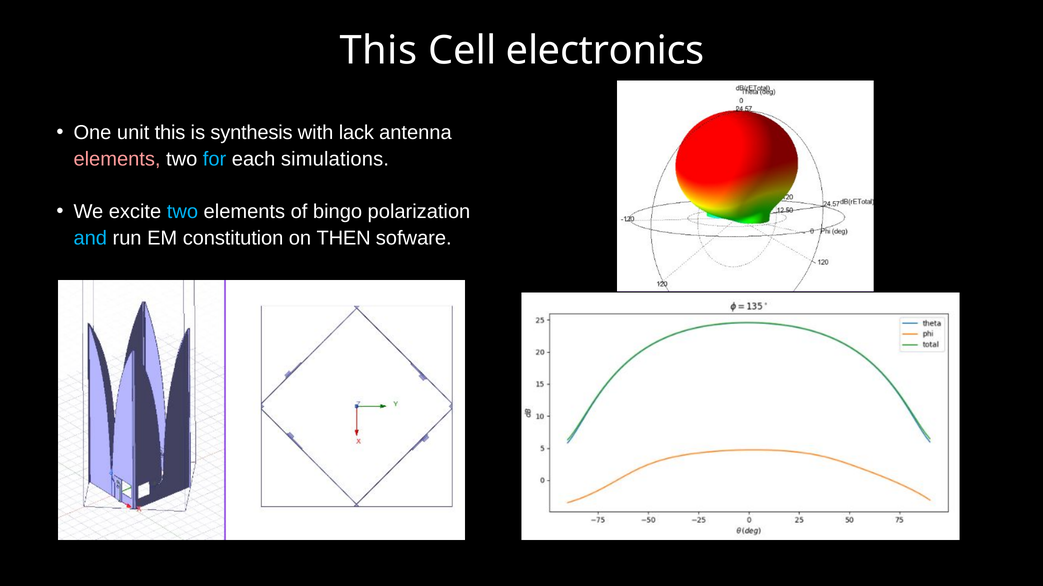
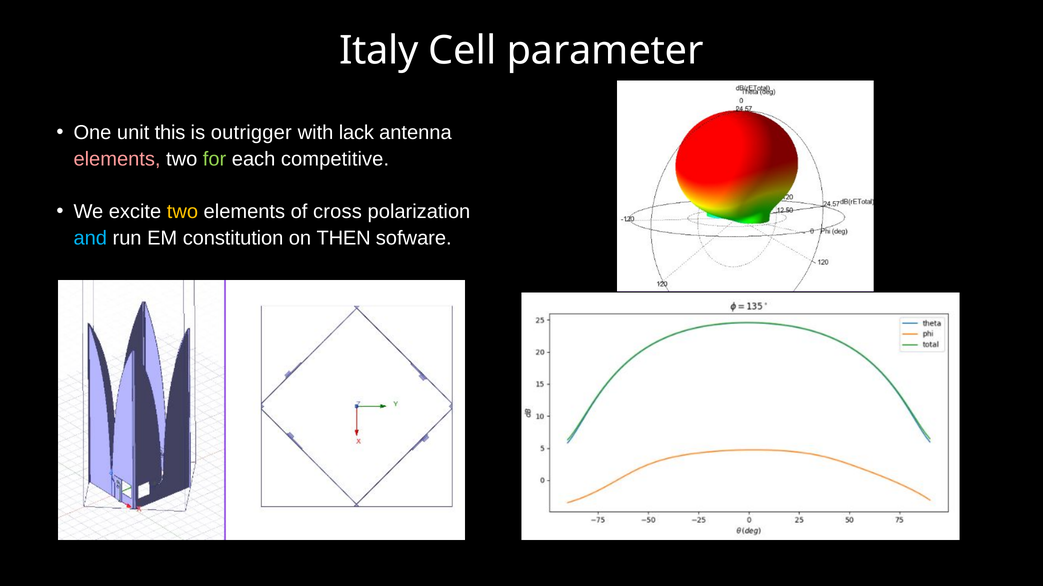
This at (379, 51): This -> Italy
electronics: electronics -> parameter
synthesis: synthesis -> outrigger
for colour: light blue -> light green
simulations: simulations -> competitive
two at (182, 212) colour: light blue -> yellow
bingo: bingo -> cross
